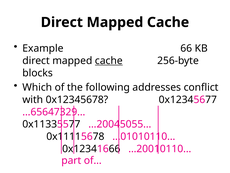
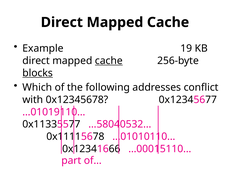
66: 66 -> 19
blocks underline: none -> present
…65647329…: …65647329… -> …01019110…
…20045055…: …20045055… -> …58040532…
…20010110…: …20010110… -> …00015110…
